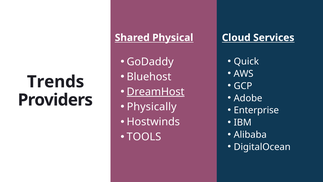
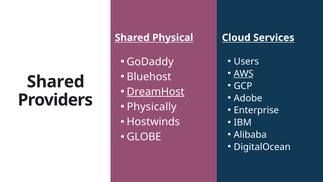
Quick: Quick -> Users
AWS underline: none -> present
Trends at (56, 82): Trends -> Shared
TOOLS: TOOLS -> GLOBE
